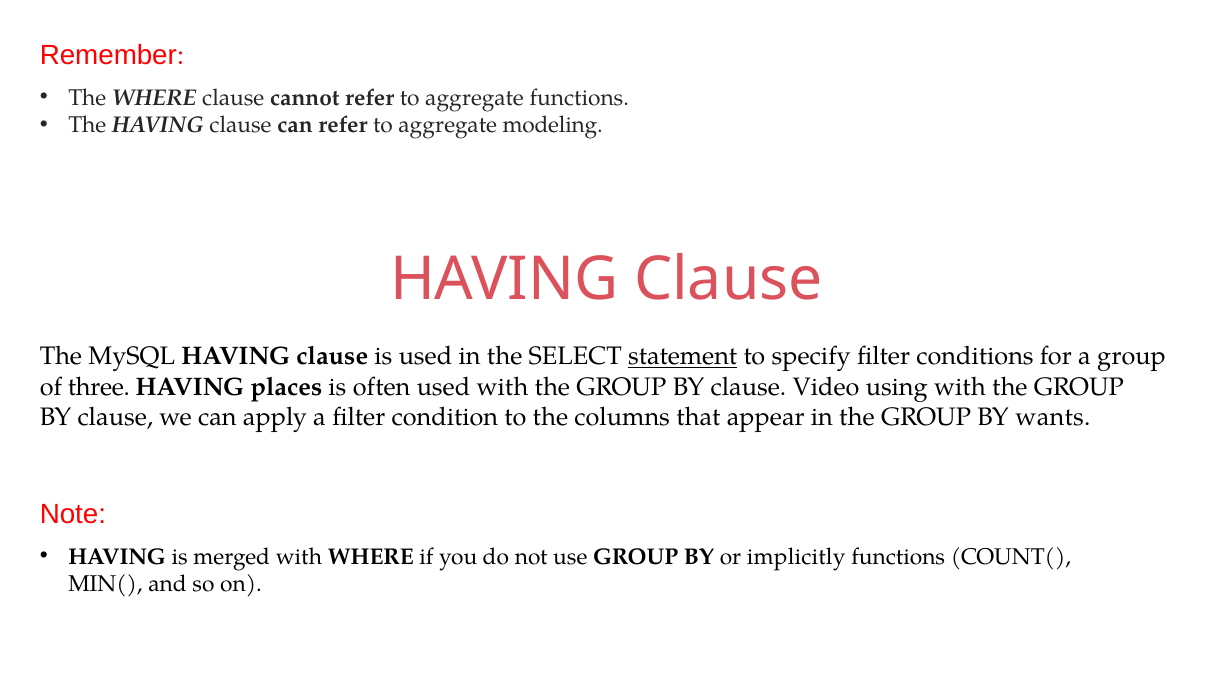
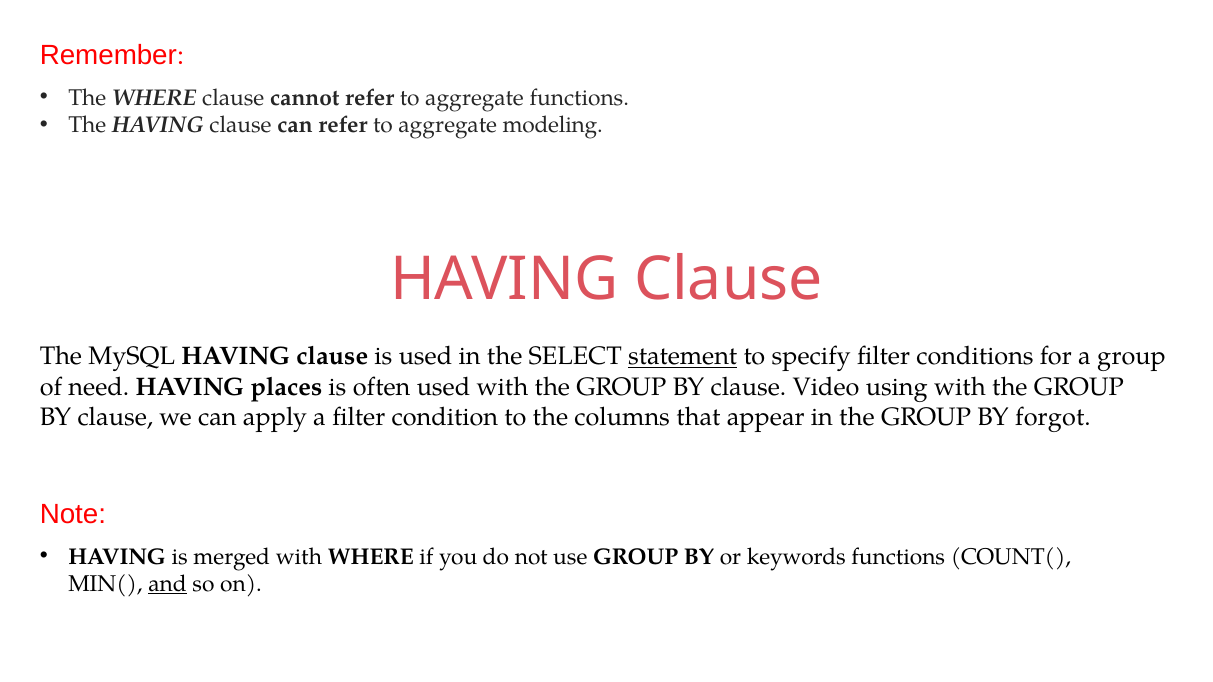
three: three -> need
wants: wants -> forgot
implicitly: implicitly -> keywords
and underline: none -> present
